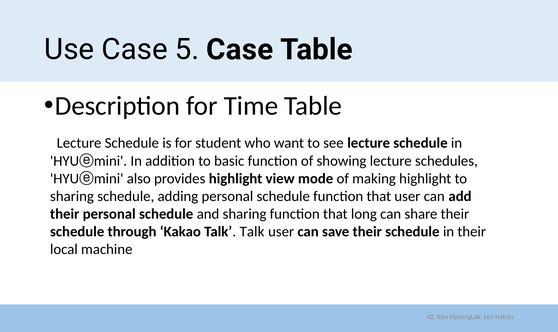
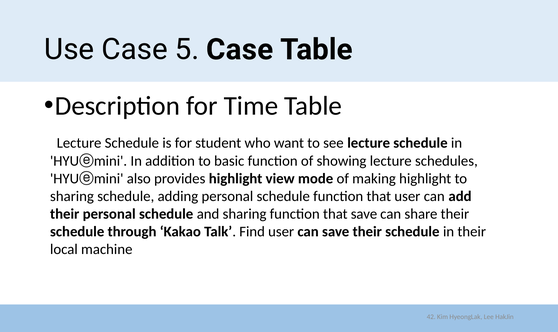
that long: long -> save
Talk Talk: Talk -> Find
